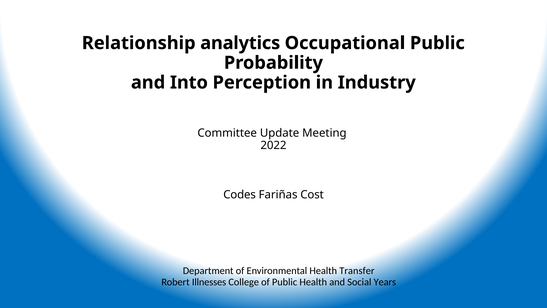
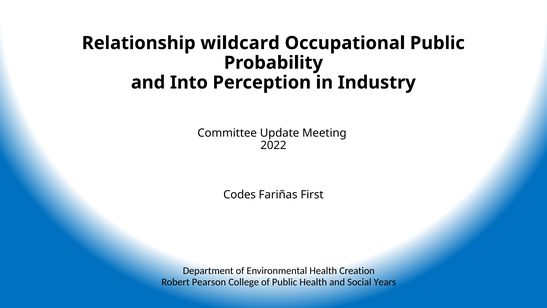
analytics: analytics -> wildcard
Cost: Cost -> First
Transfer: Transfer -> Creation
Illnesses: Illnesses -> Pearson
